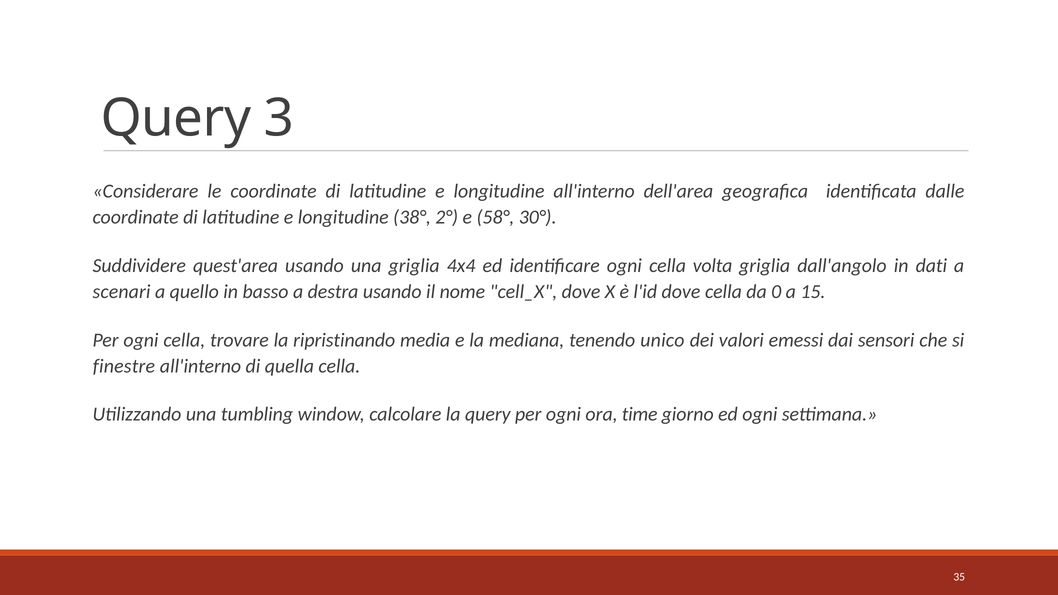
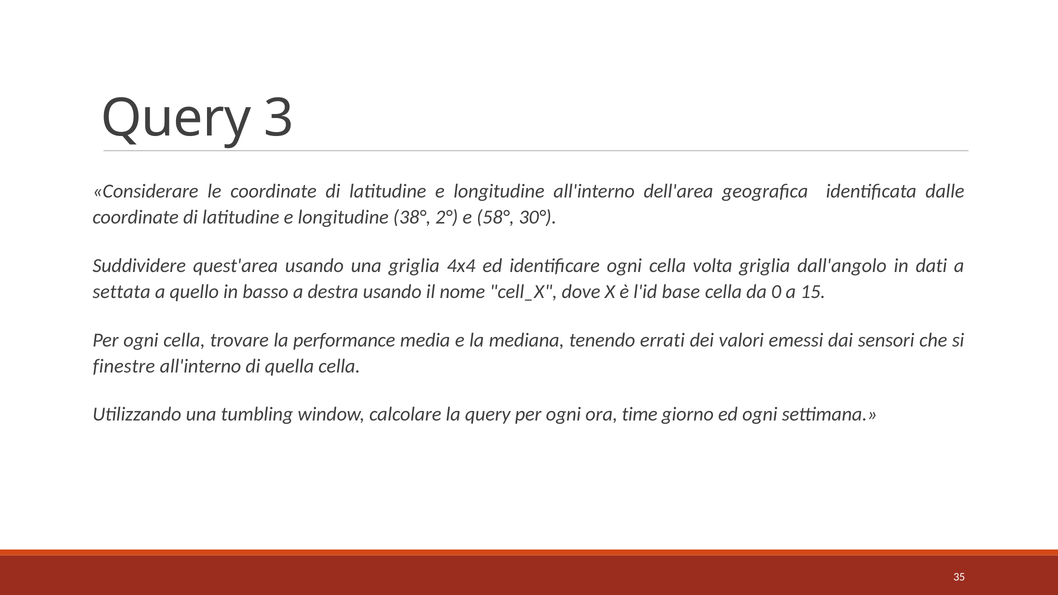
scenari: scenari -> settata
l'id dove: dove -> base
ripristinando: ripristinando -> performance
unico: unico -> errati
